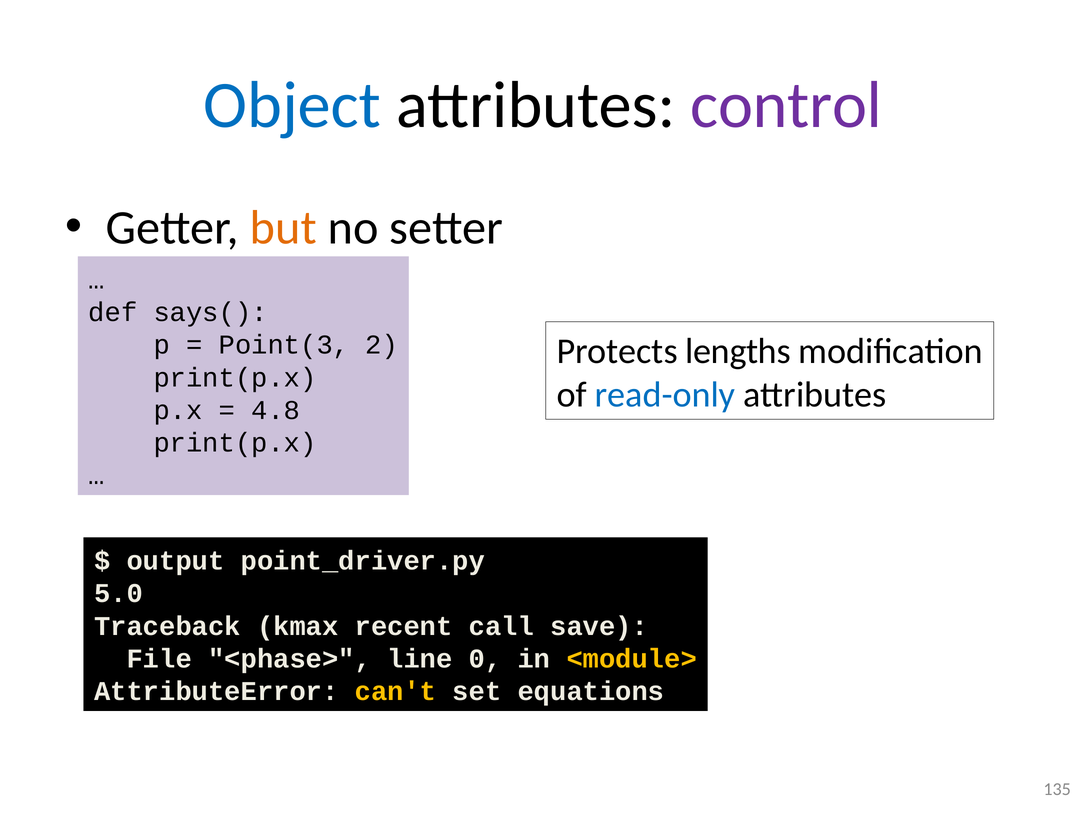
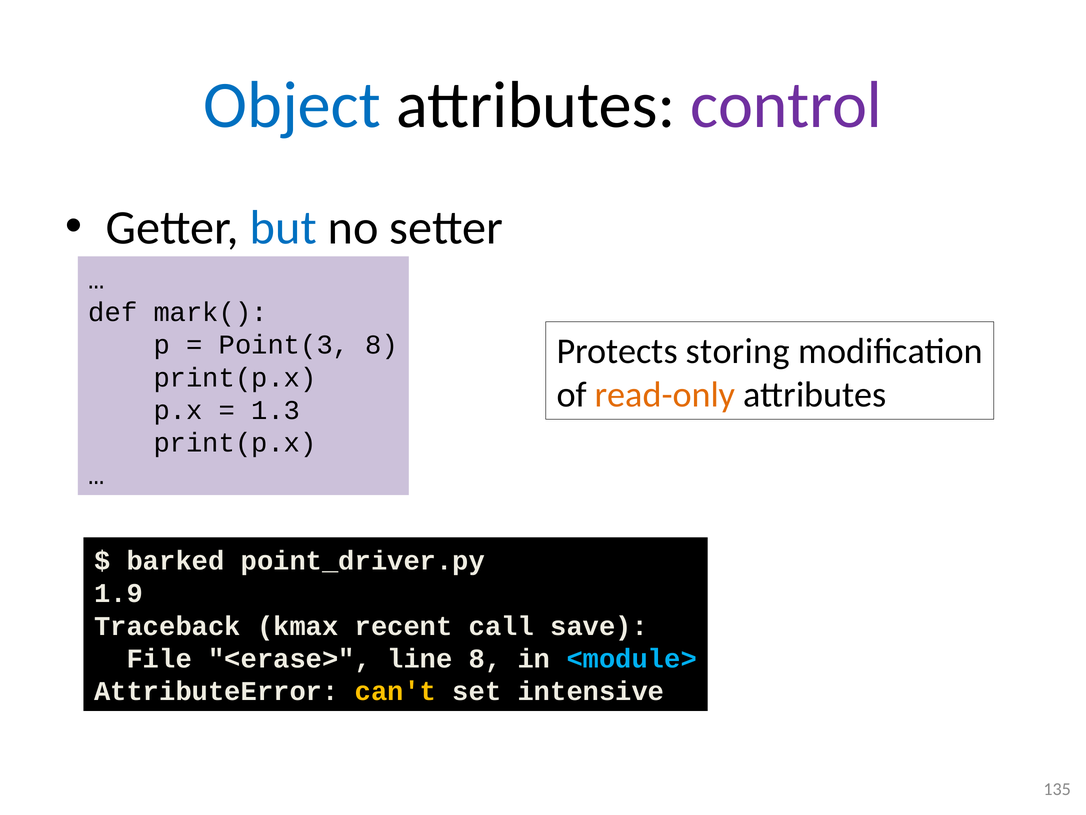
but colour: orange -> blue
says(: says( -> mark(
Point(3 2: 2 -> 8
lengths: lengths -> storing
read-only colour: blue -> orange
4.8: 4.8 -> 1.3
output: output -> barked
5.0: 5.0 -> 1.9
<phase>: <phase> -> <erase>
line 0: 0 -> 8
<module> colour: yellow -> light blue
equations: equations -> intensive
